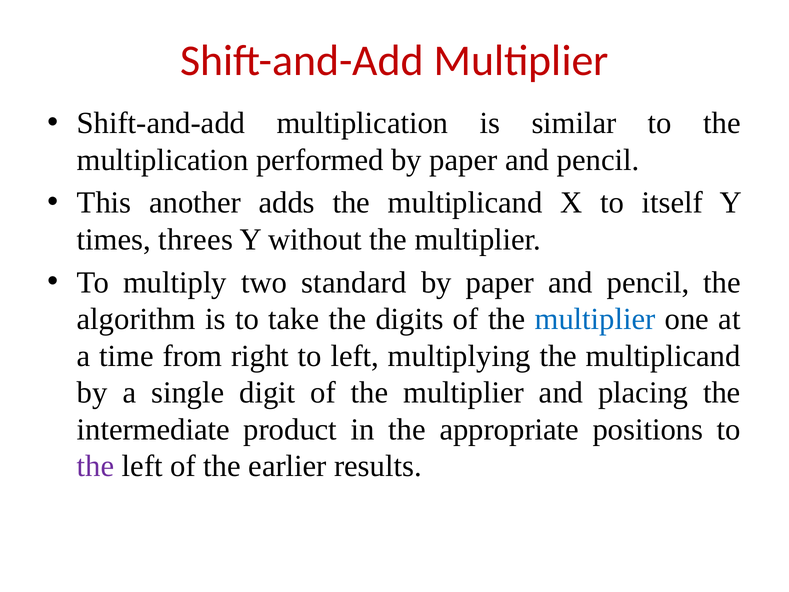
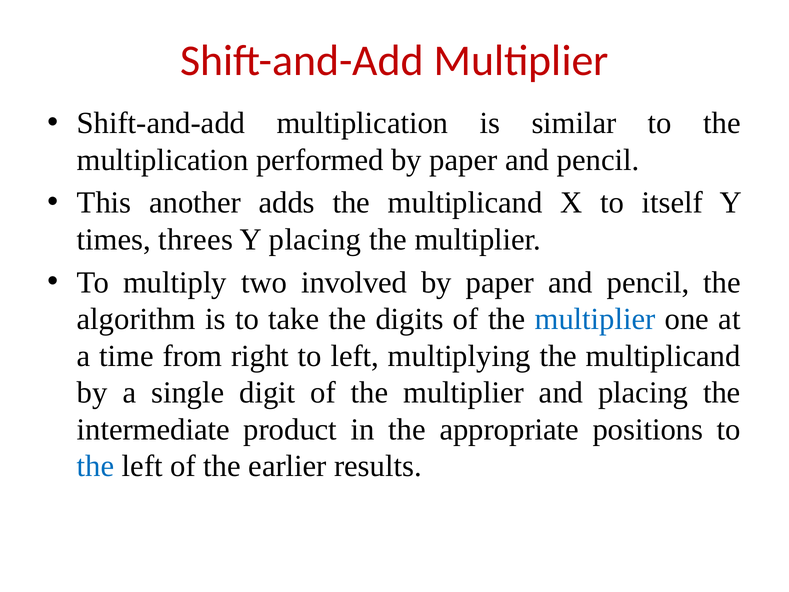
Y without: without -> placing
standard: standard -> involved
the at (96, 466) colour: purple -> blue
